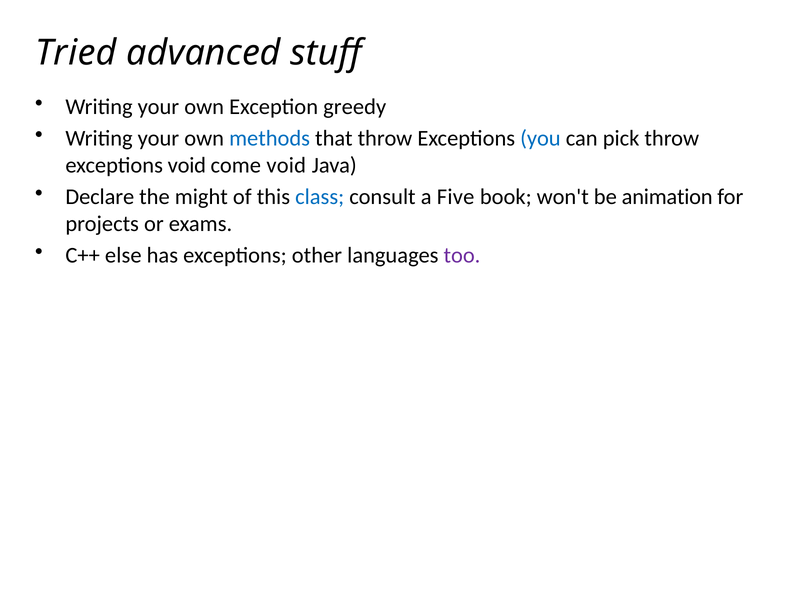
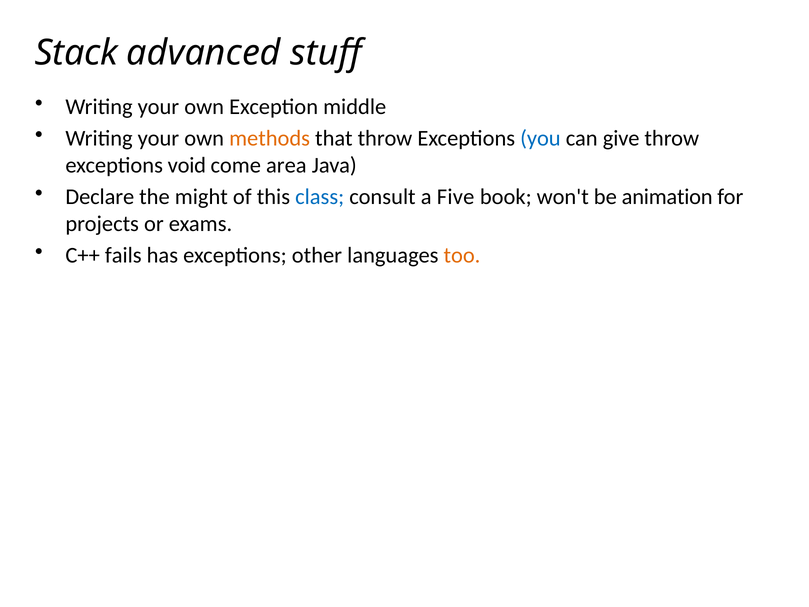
Tried: Tried -> Stack
greedy: greedy -> middle
methods colour: blue -> orange
pick: pick -> give
come void: void -> area
else: else -> fails
too colour: purple -> orange
